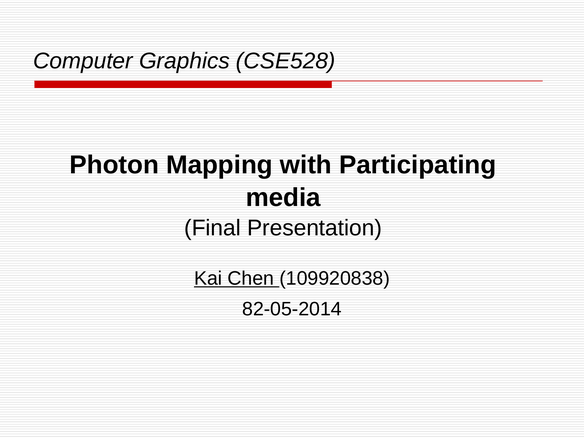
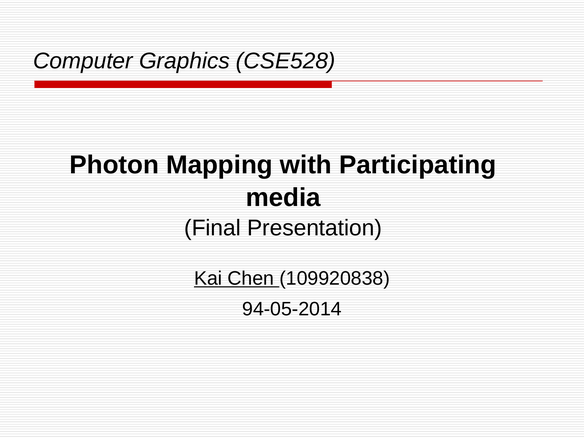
82-05-2014: 82-05-2014 -> 94-05-2014
